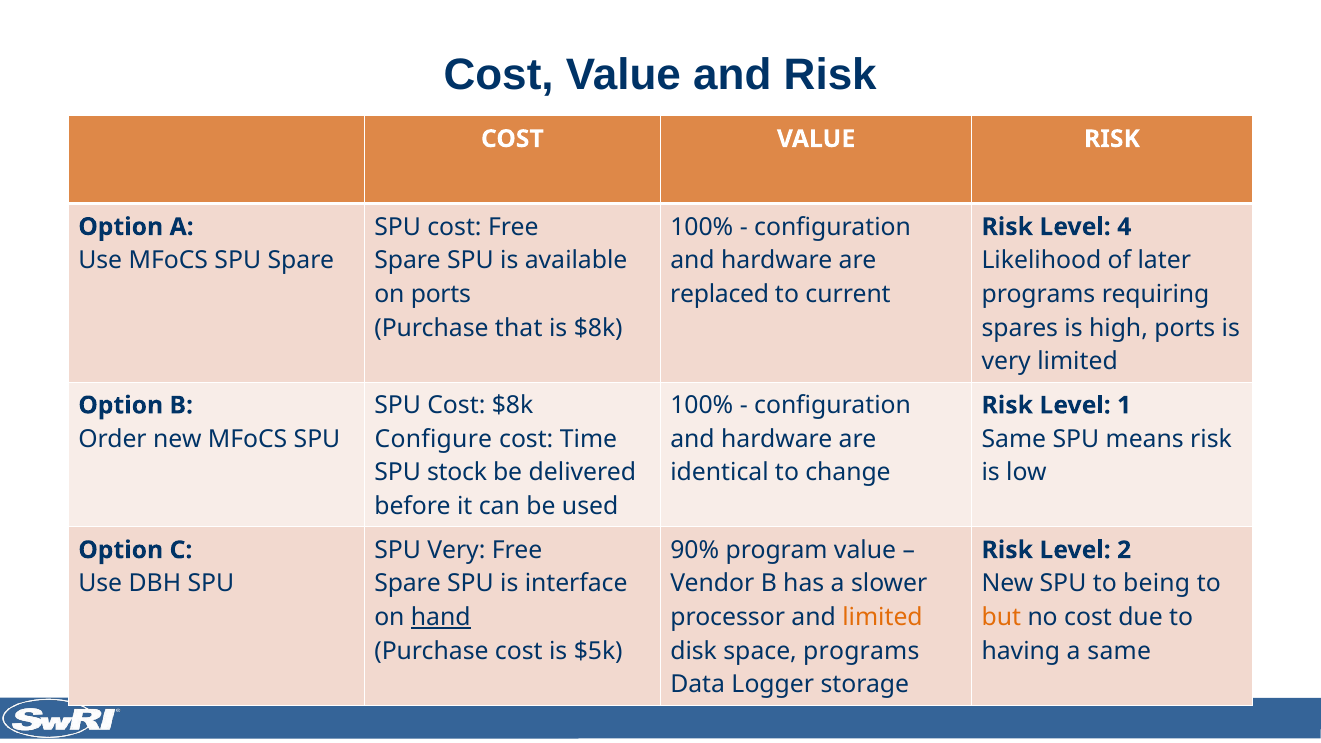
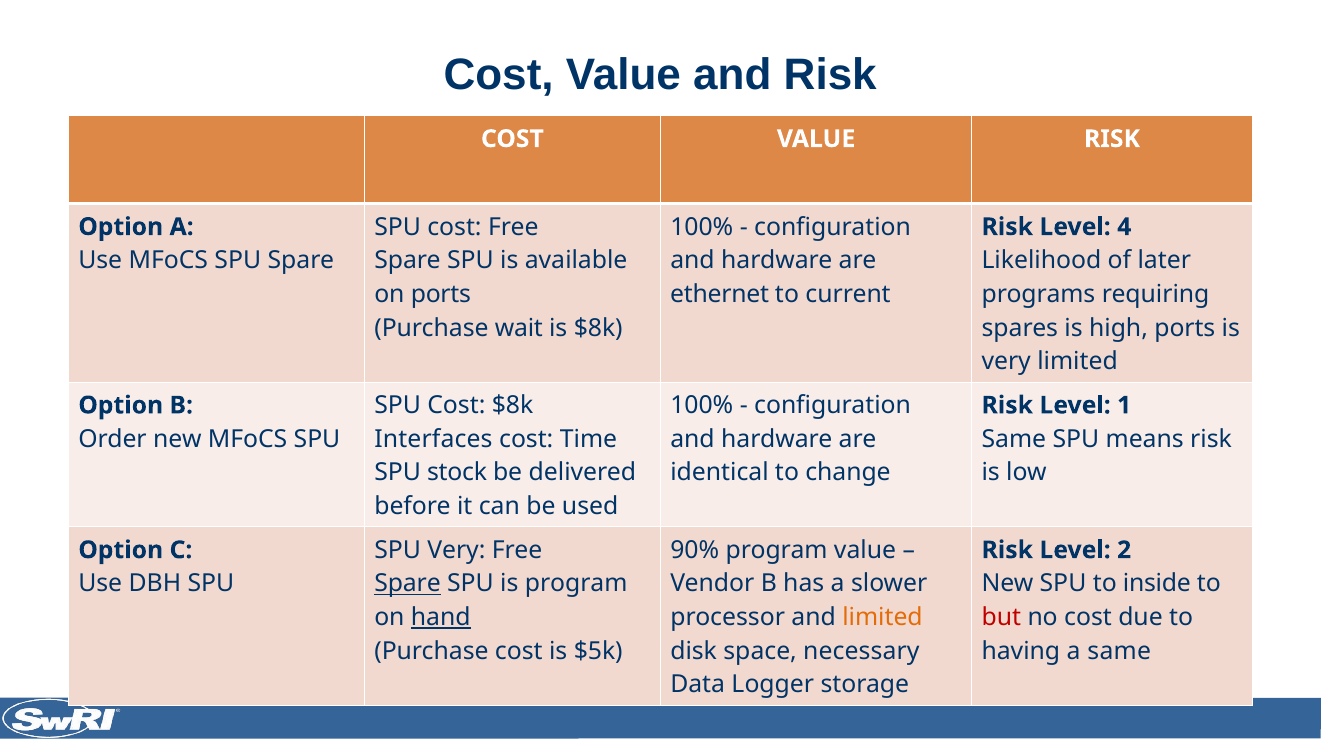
replaced: replaced -> ethernet
that: that -> wait
Configure: Configure -> Interfaces
Spare at (408, 584) underline: none -> present
is interface: interface -> program
being: being -> inside
but colour: orange -> red
space programs: programs -> necessary
